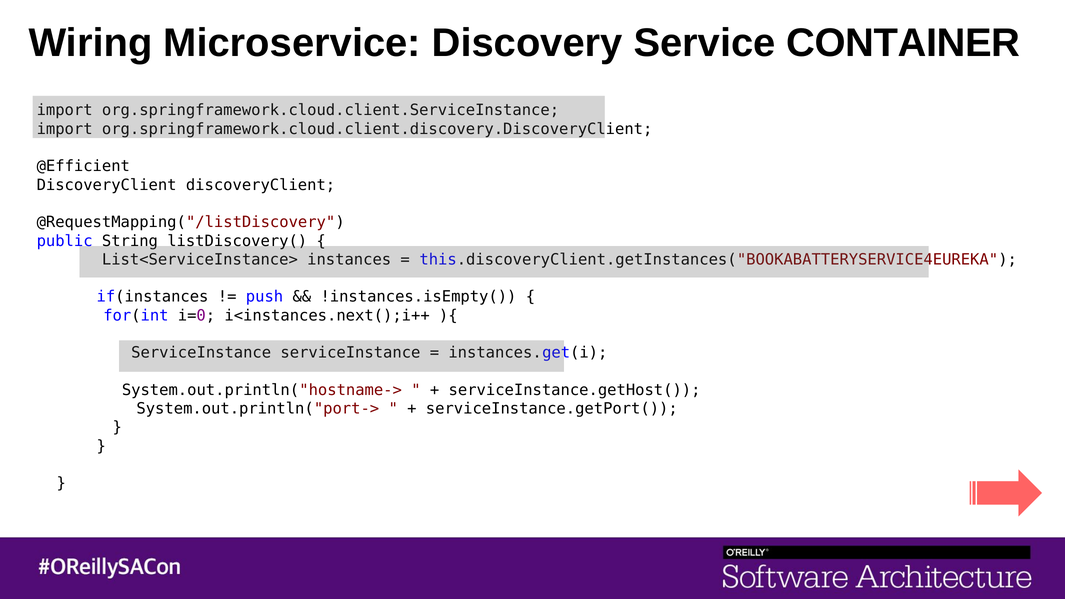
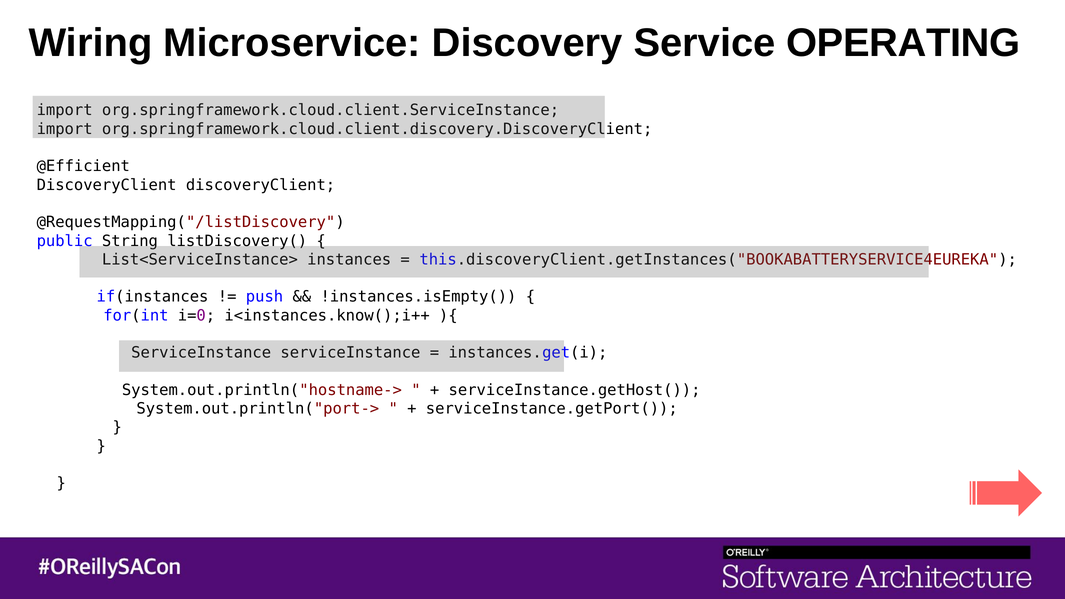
CONTAINER: CONTAINER -> OPERATING
i<instances.next();i++: i<instances.next();i++ -> i<instances.know();i++
